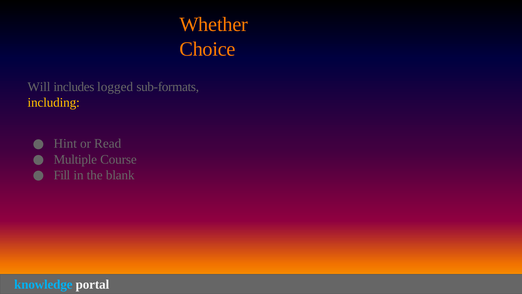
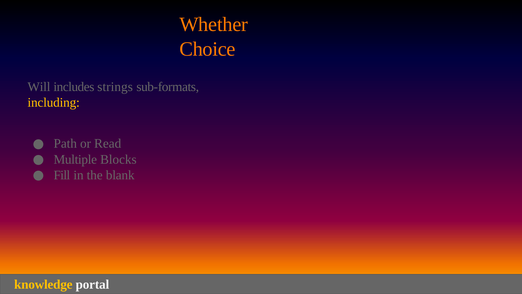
logged: logged -> strings
Hint: Hint -> Path
Course: Course -> Blocks
knowledge colour: light blue -> yellow
